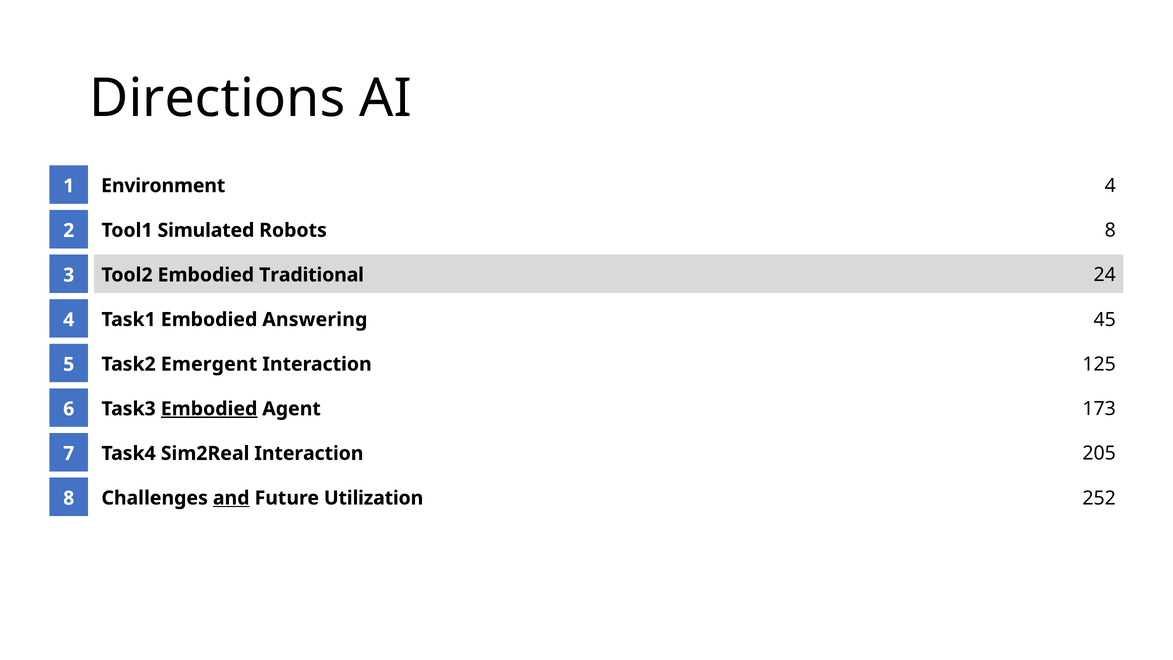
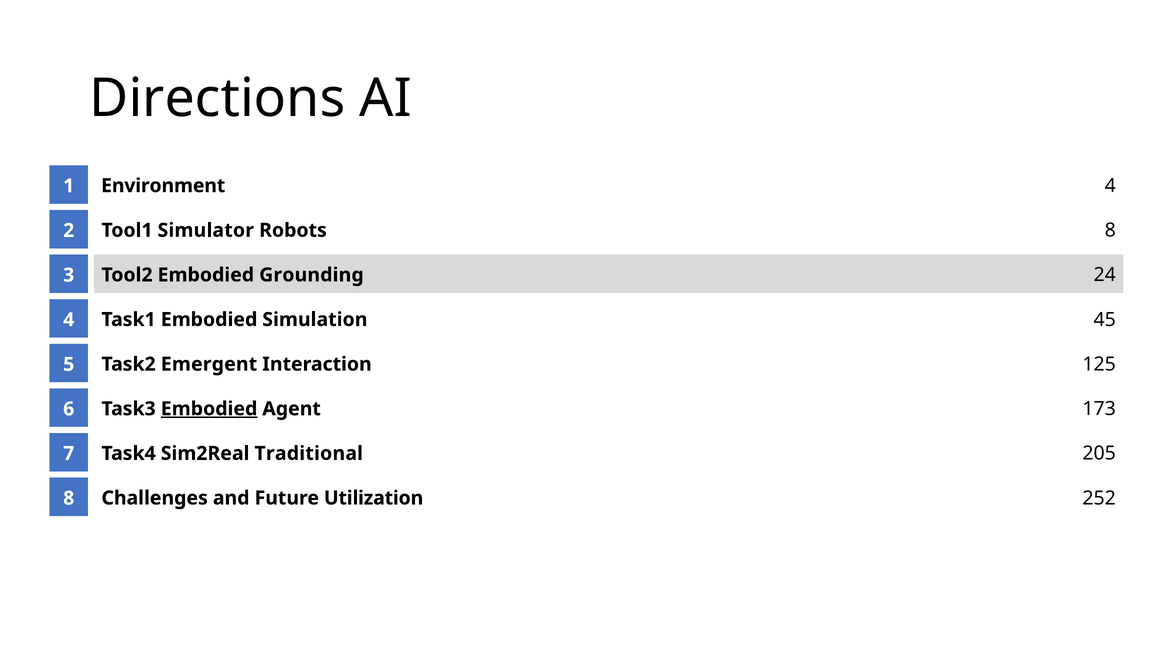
Simulated: Simulated -> Simulator
Traditional: Traditional -> Grounding
Answering: Answering -> Simulation
Sim2Real Interaction: Interaction -> Traditional
and underline: present -> none
